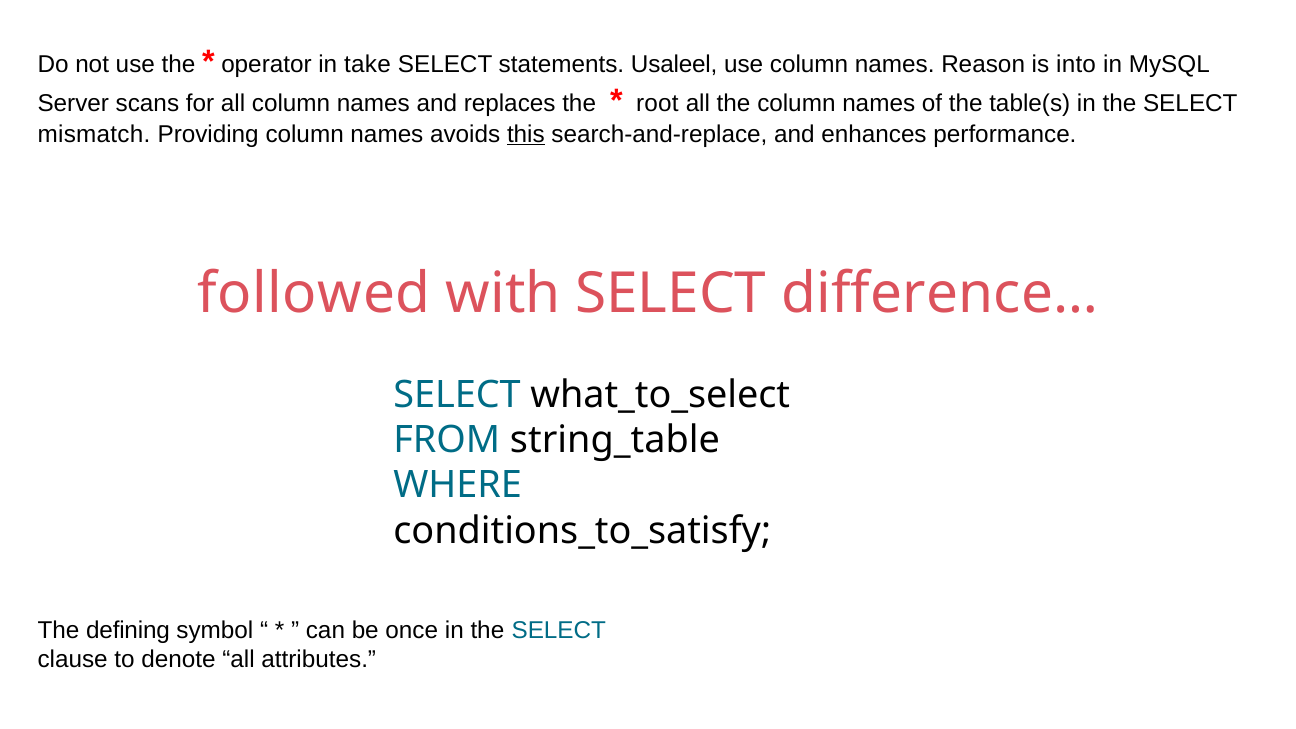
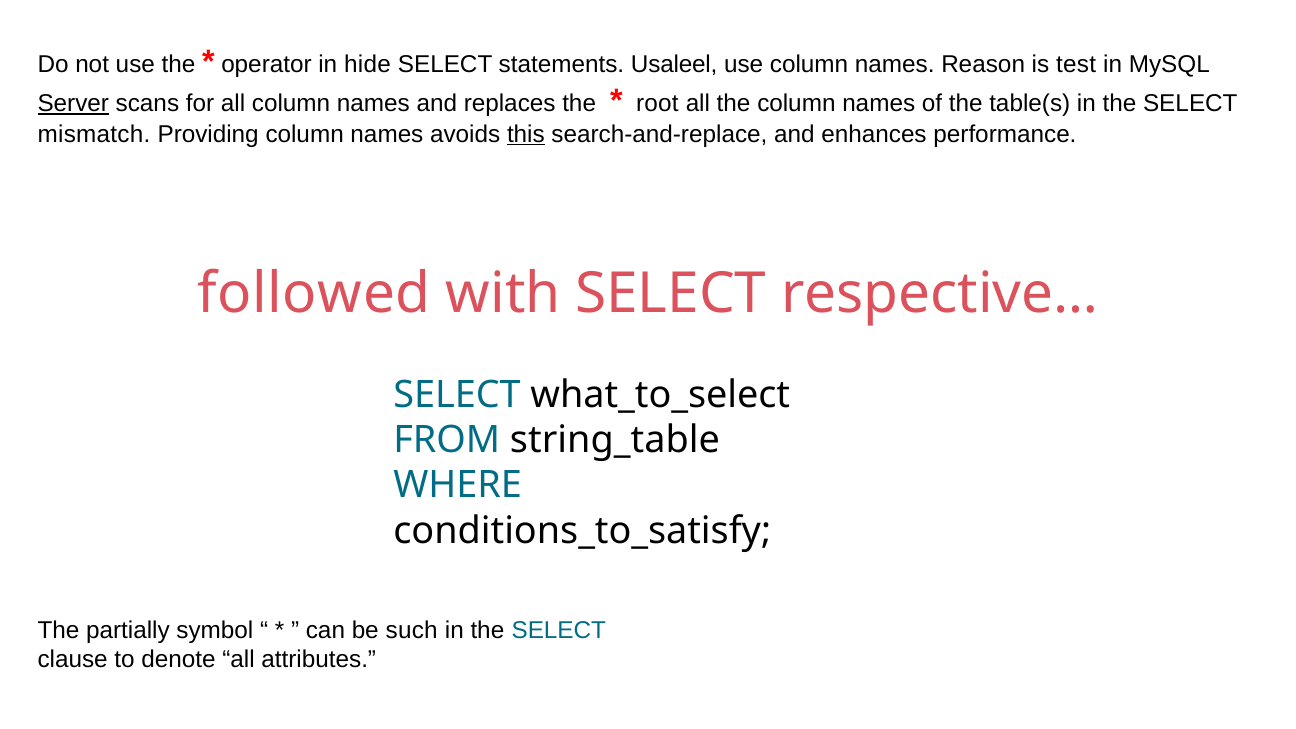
take: take -> hide
into: into -> test
Server underline: none -> present
difference…: difference… -> respective…
defining: defining -> partially
once: once -> such
